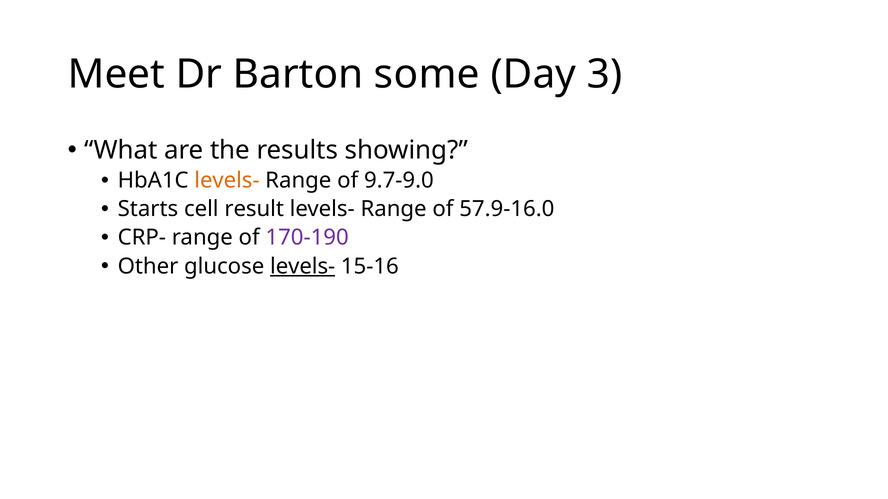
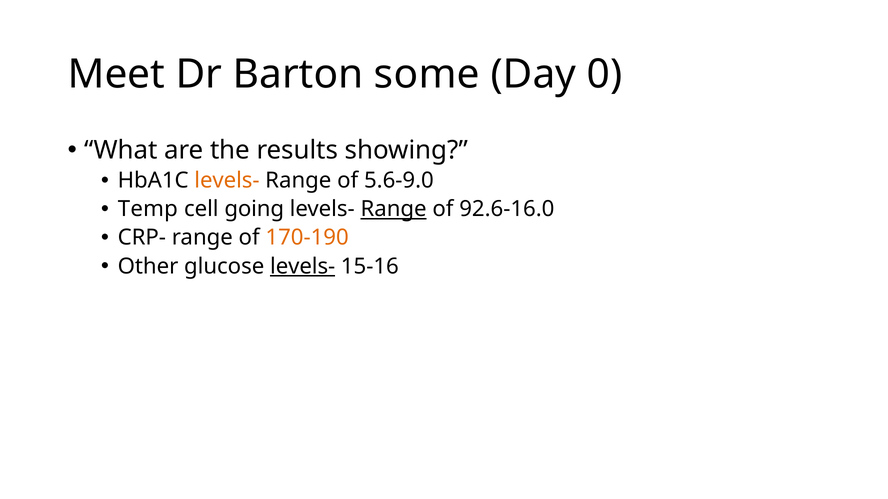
3: 3 -> 0
9.7-9.0: 9.7-9.0 -> 5.6-9.0
Starts: Starts -> Temp
result: result -> going
Range at (394, 209) underline: none -> present
57.9-16.0: 57.9-16.0 -> 92.6-16.0
170-190 colour: purple -> orange
